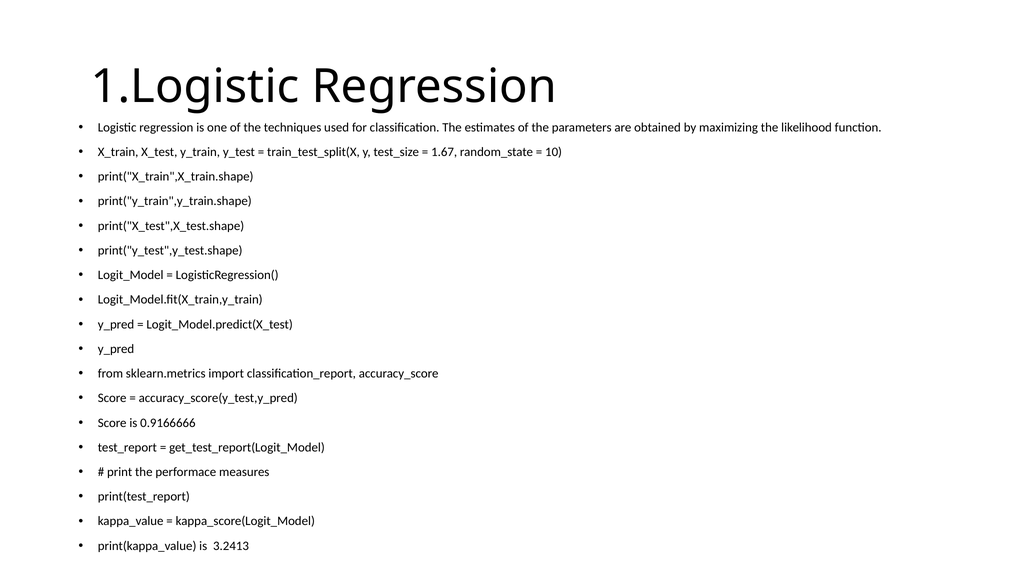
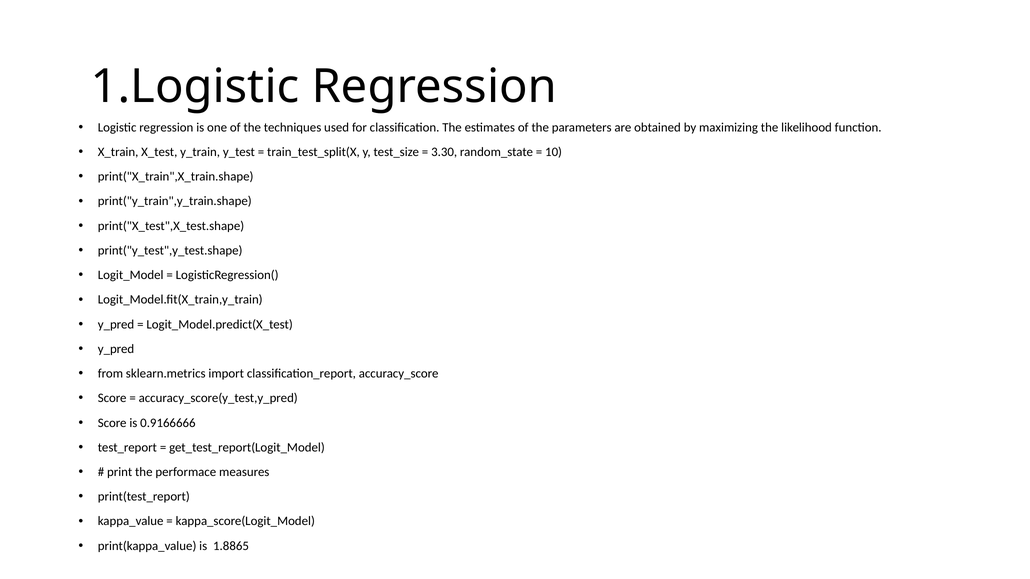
1.67: 1.67 -> 3.30
3.2413: 3.2413 -> 1.8865
